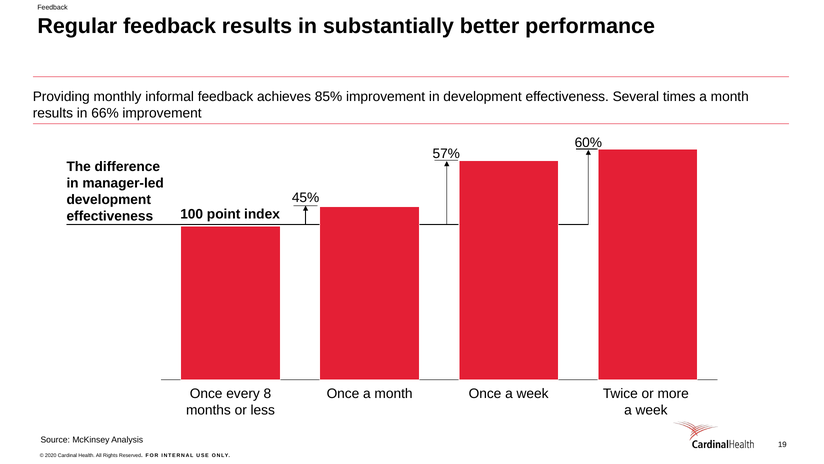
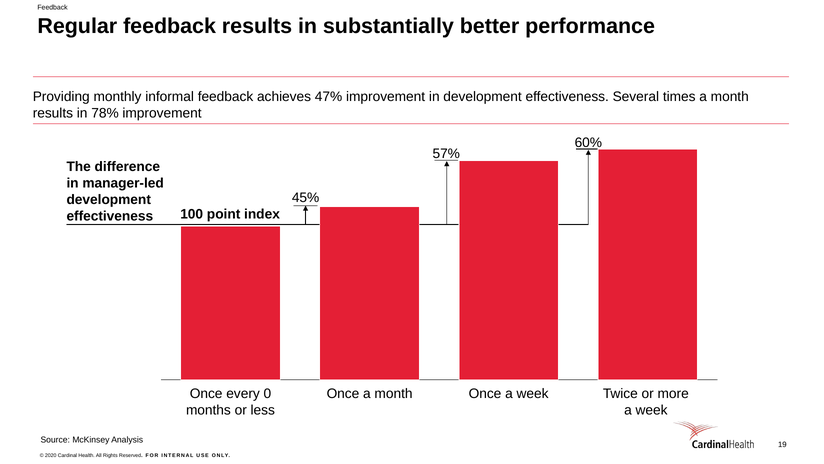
85%: 85% -> 47%
66%: 66% -> 78%
8: 8 -> 0
